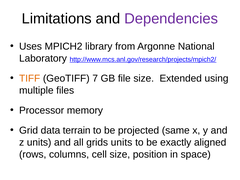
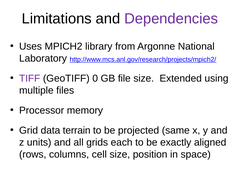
TIFF colour: orange -> purple
7: 7 -> 0
grids units: units -> each
